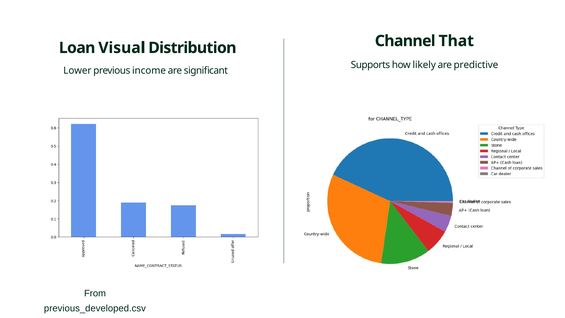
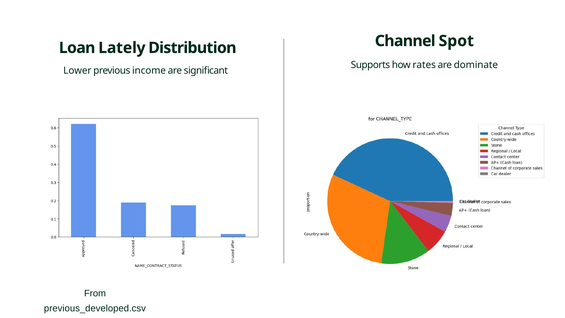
That: That -> Spot
Visual: Visual -> Lately
likely: likely -> rates
predictive: predictive -> dominate
